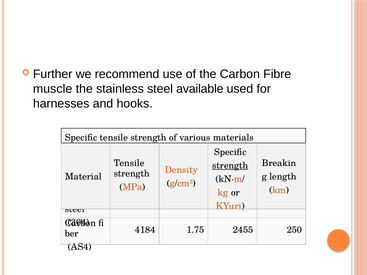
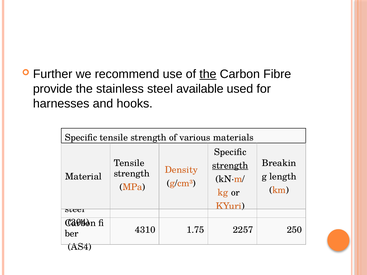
the at (208, 74) underline: none -> present
muscle: muscle -> provide
4184: 4184 -> 4310
2455: 2455 -> 2257
